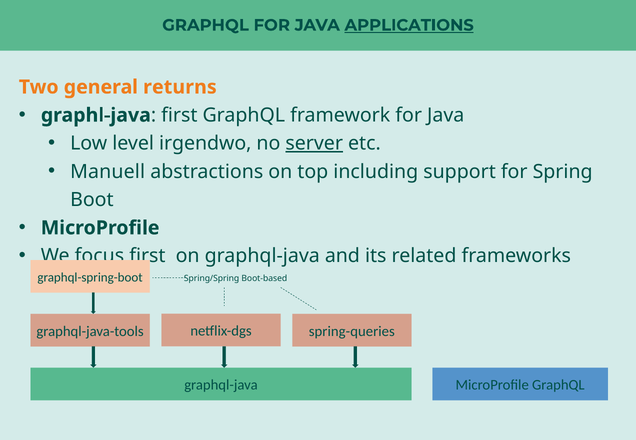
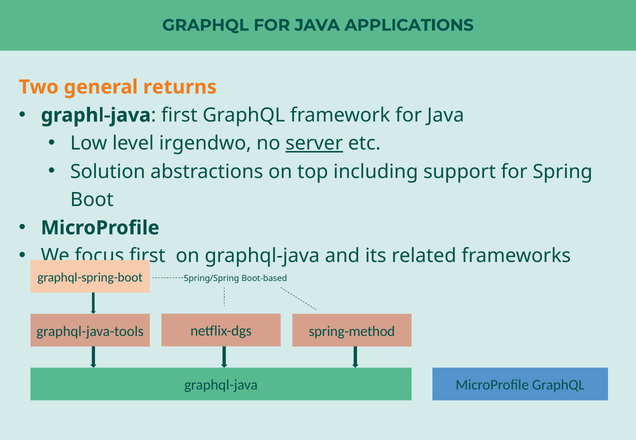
APPLICATIONS underline: present -> none
Manuell: Manuell -> Solution
spring-queries: spring-queries -> spring-method
